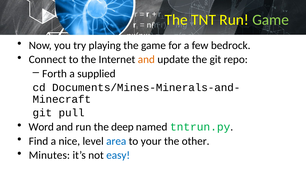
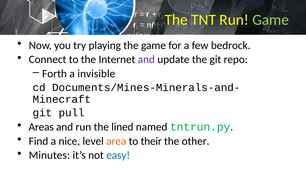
and at (146, 60) colour: orange -> purple
supplied: supplied -> invisible
Word: Word -> Areas
deep: deep -> lined
area colour: blue -> orange
your: your -> their
